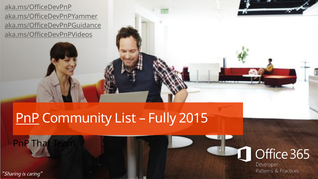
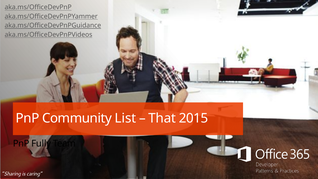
PnP at (28, 118) underline: present -> none
Fully: Fully -> That
That: That -> Fully
